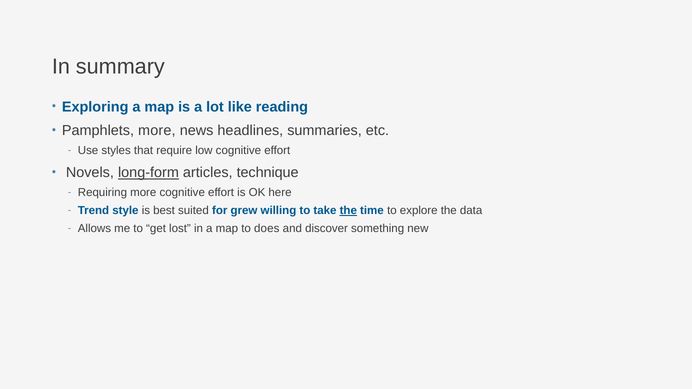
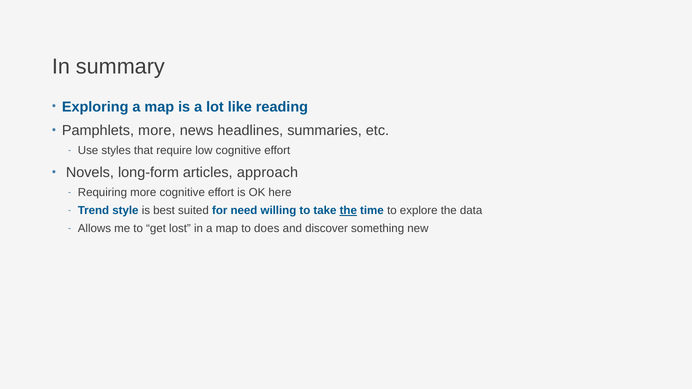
long-form underline: present -> none
technique: technique -> approach
grew: grew -> need
